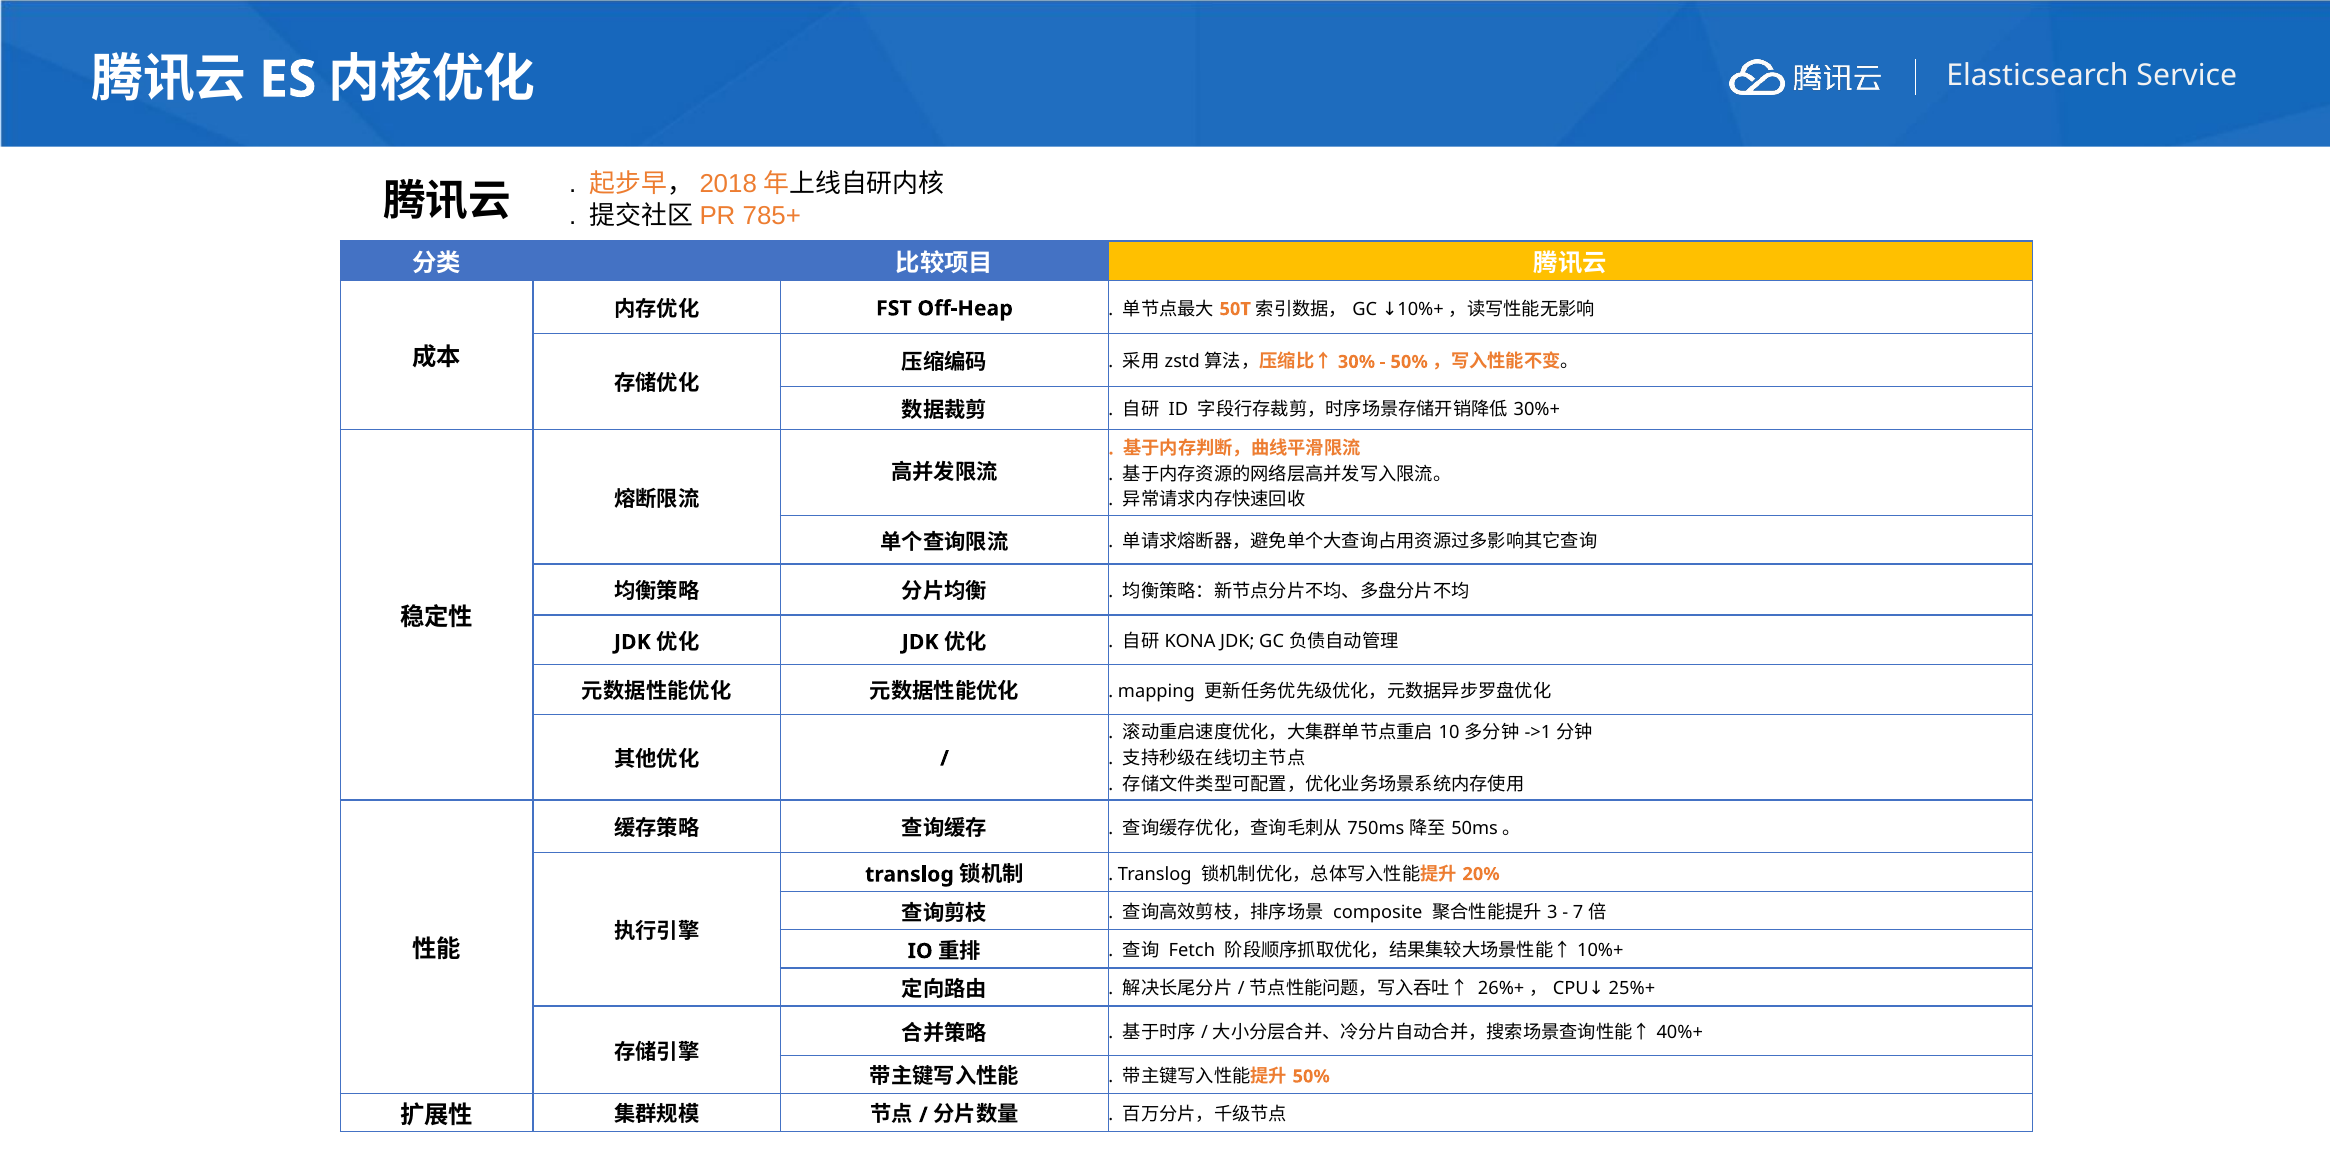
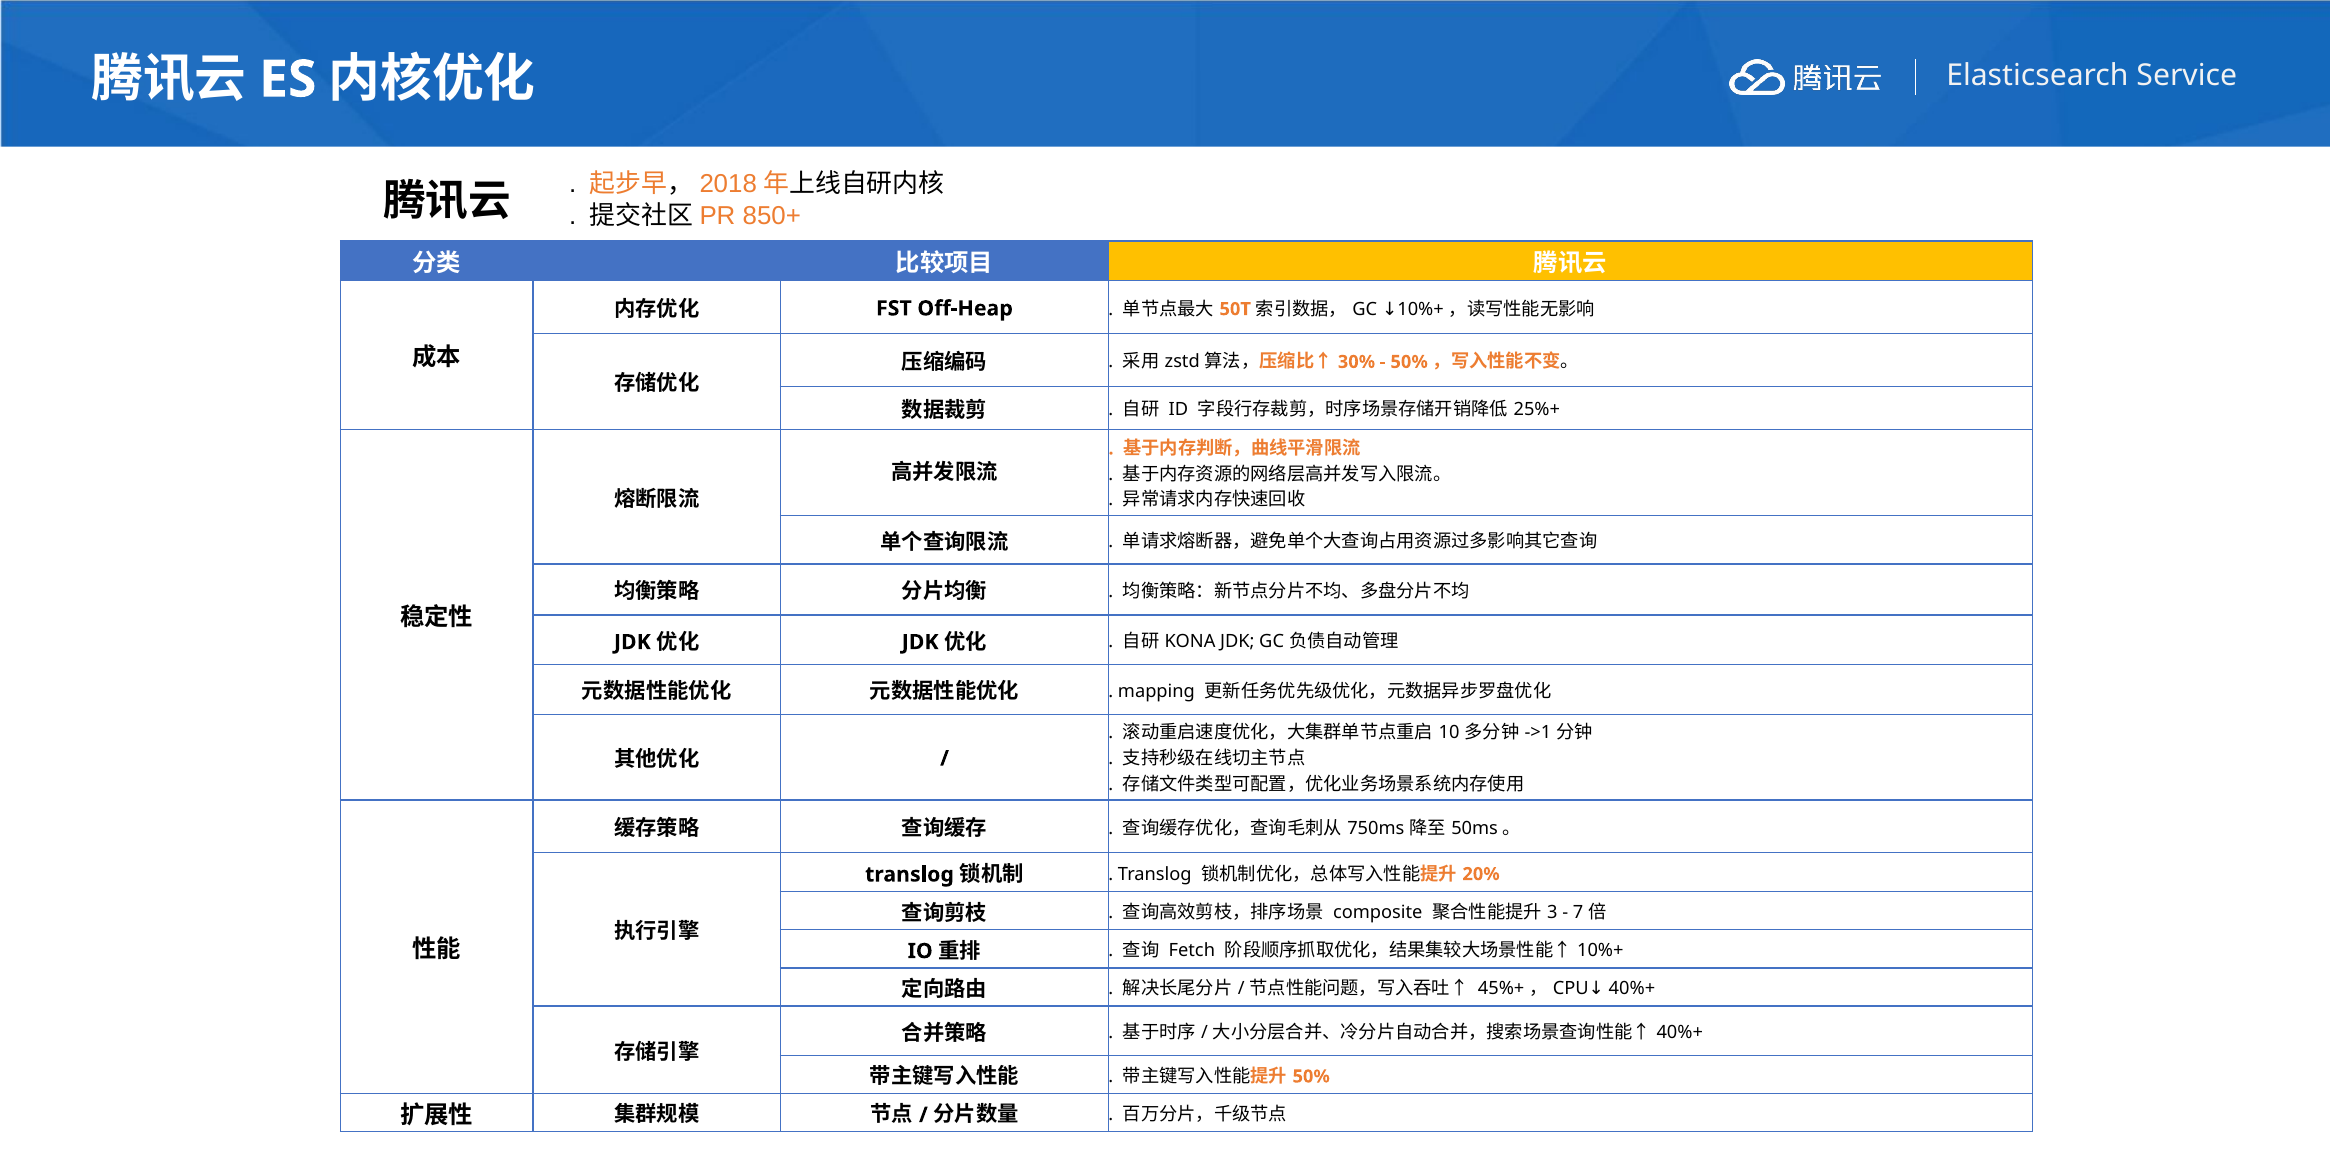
785+: 785+ -> 850+
30%+: 30%+ -> 25%+
26%+: 26%+ -> 45%+
25%+ at (1632, 989): 25%+ -> 40%+
